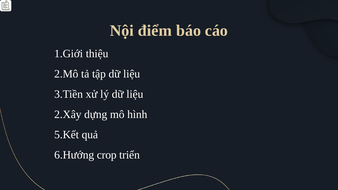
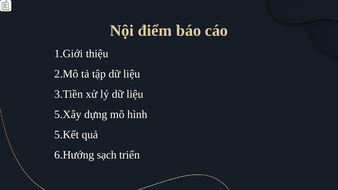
2.Xây: 2.Xây -> 5.Xây
crop: crop -> sạch
